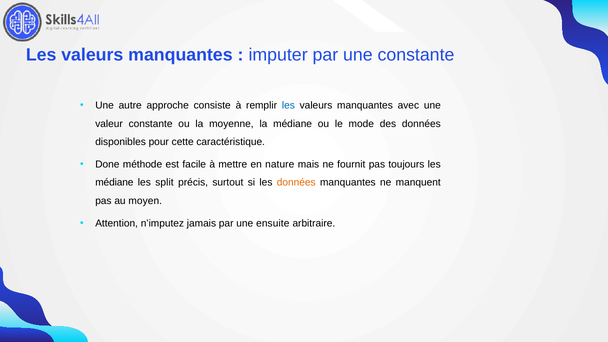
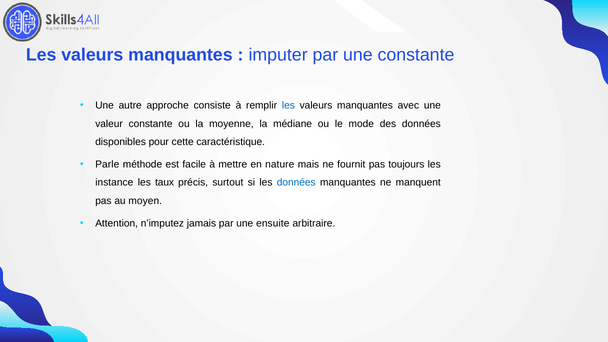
Done: Done -> Parle
médiane at (114, 183): médiane -> instance
split: split -> taux
données at (296, 183) colour: orange -> blue
